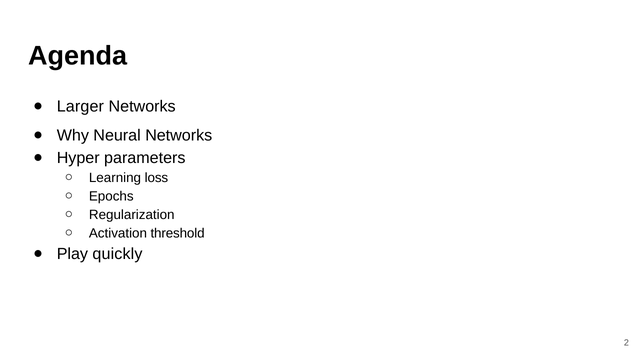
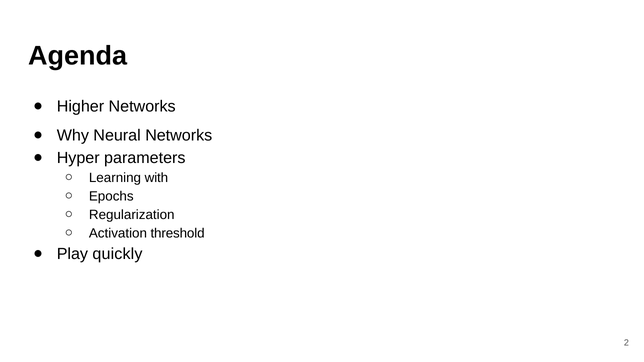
Larger: Larger -> Higher
loss: loss -> with
